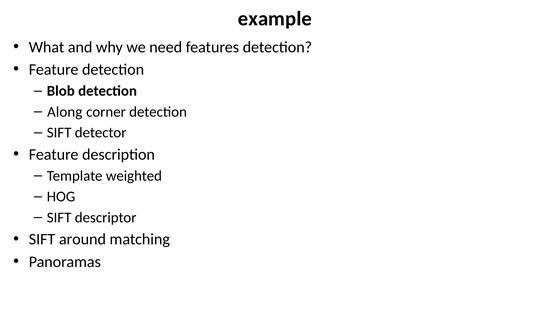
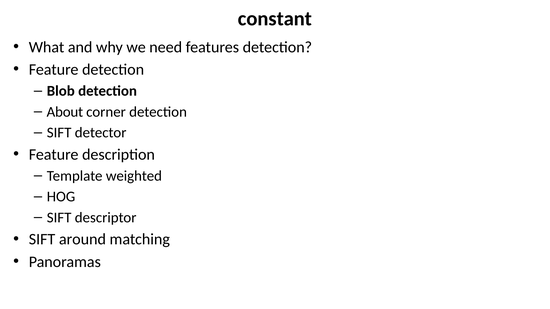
example: example -> constant
Along: Along -> About
